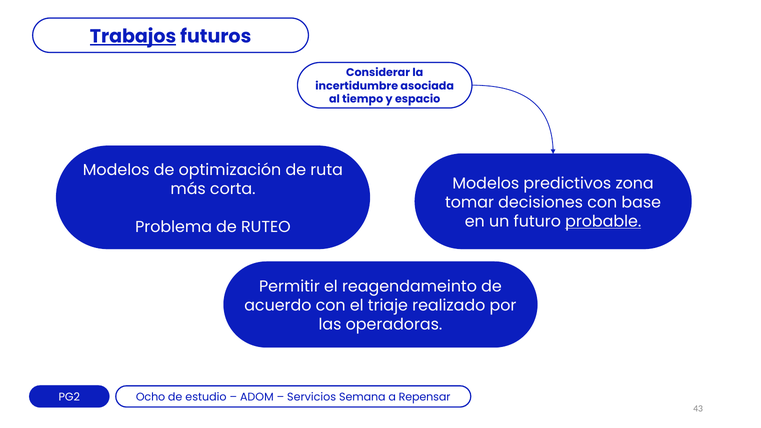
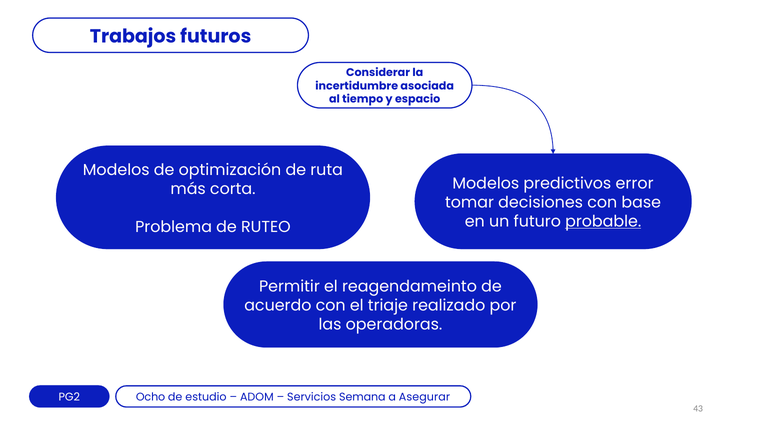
Trabajos underline: present -> none
zona: zona -> error
Repensar: Repensar -> Asegurar
